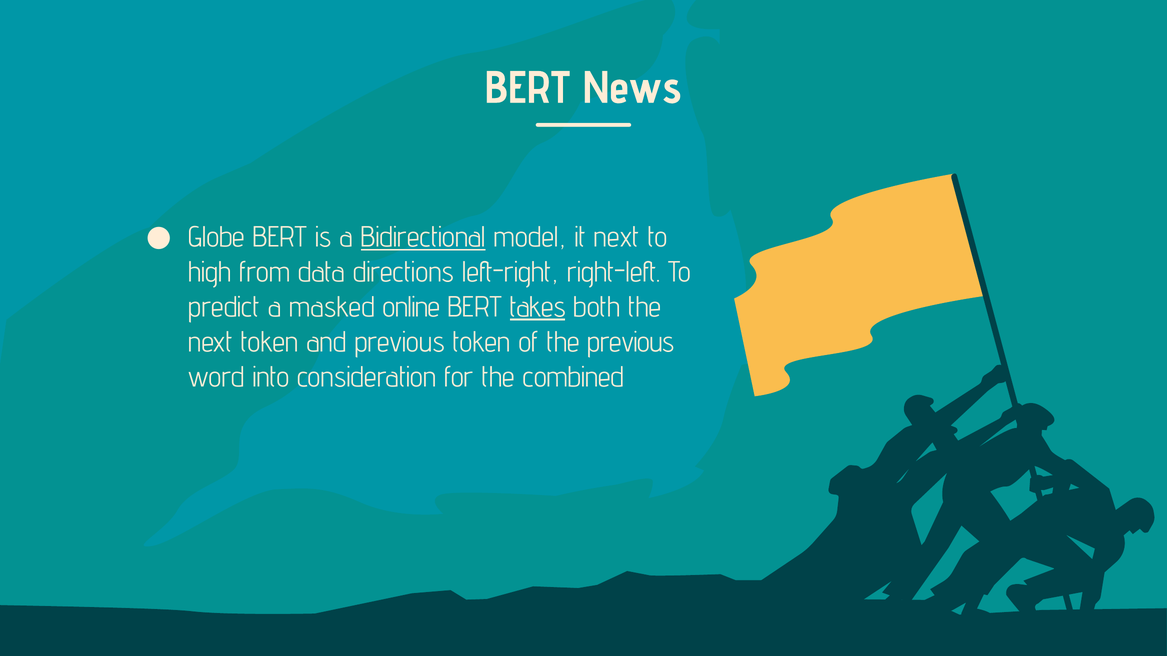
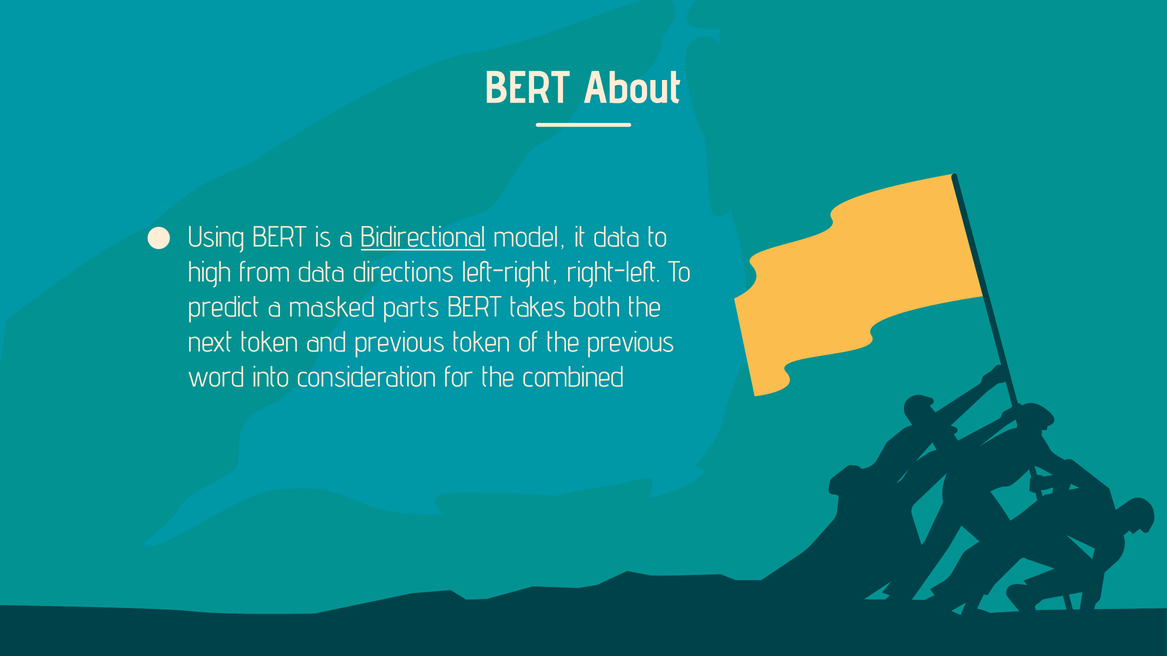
News: News -> About
Globe: Globe -> Using
it next: next -> data
online: online -> parts
takes underline: present -> none
